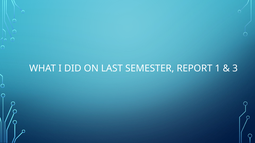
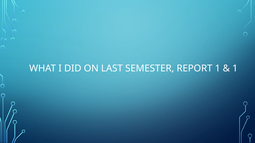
3 at (235, 69): 3 -> 1
